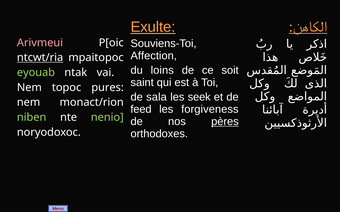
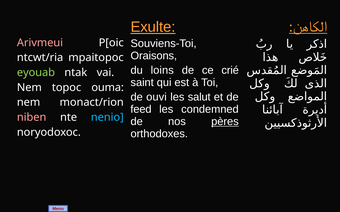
Affection: Affection -> Oraisons
ntcwt/ria underline: present -> none
soit: soit -> crié
pures: pures -> ouma
sala: sala -> ouvi
seek: seek -> salut
forgiveness: forgiveness -> condemned
niben colour: light green -> pink
nenio colour: light green -> light blue
